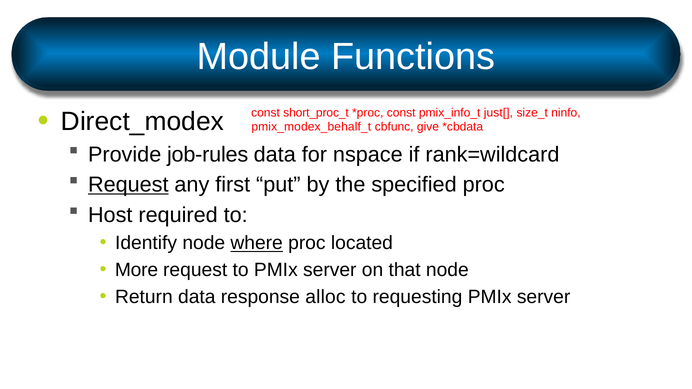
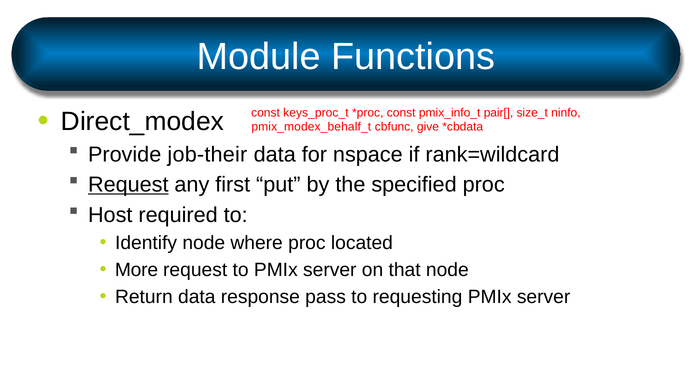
short_proc_t: short_proc_t -> keys_proc_t
just[: just[ -> pair[
job-rules: job-rules -> job-their
where underline: present -> none
alloc: alloc -> pass
